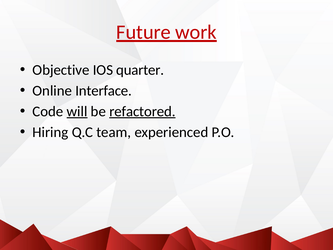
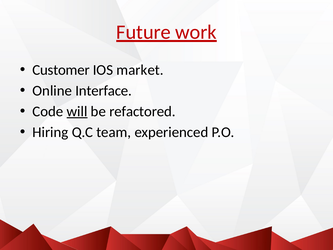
Objective: Objective -> Customer
quarter: quarter -> market
refactored underline: present -> none
